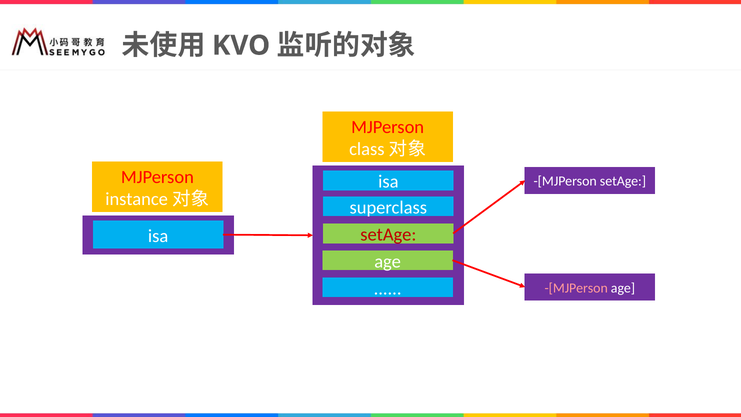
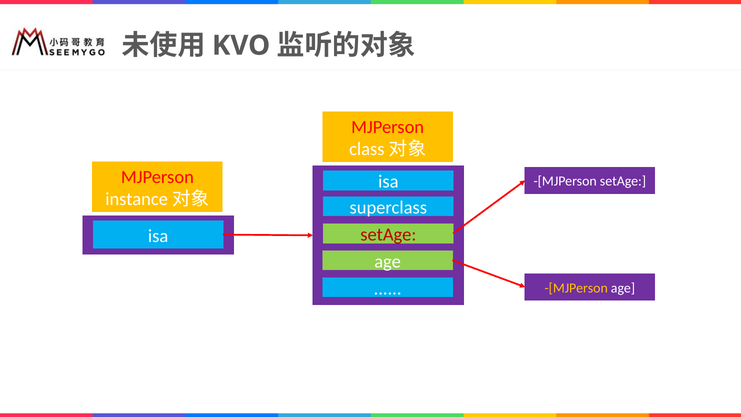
-[MJPerson at (576, 288) colour: pink -> yellow
